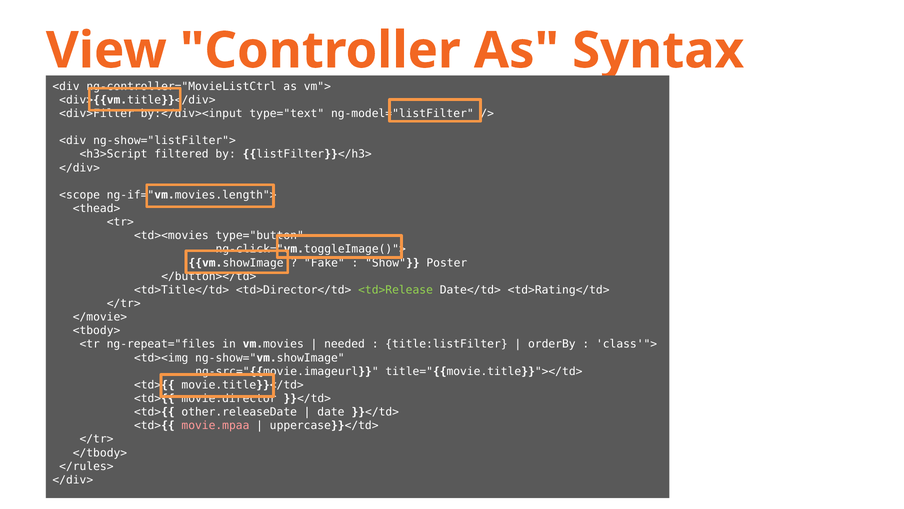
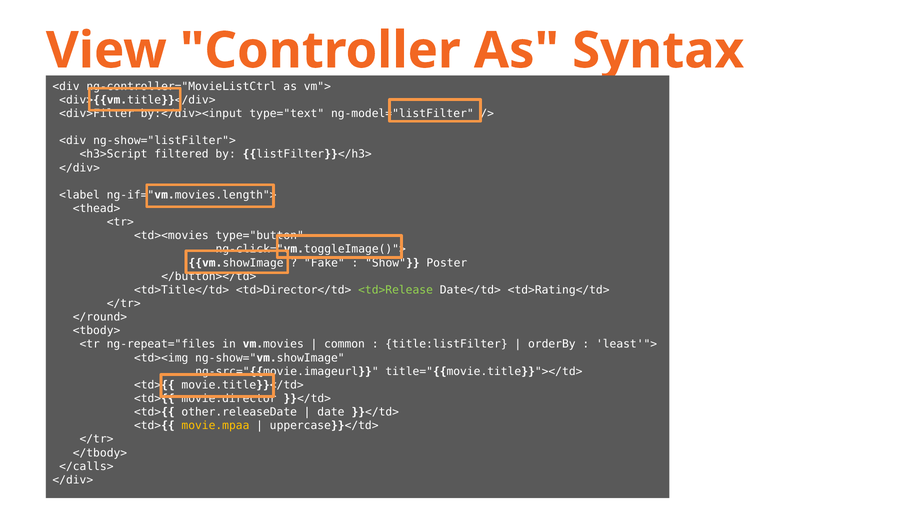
<scope: <scope -> <label
</movie>: </movie> -> </round>
needed: needed -> common
class'">: class'"> -> least'">
movie.mpaa colour: pink -> yellow
</rules>: </rules> -> </calls>
